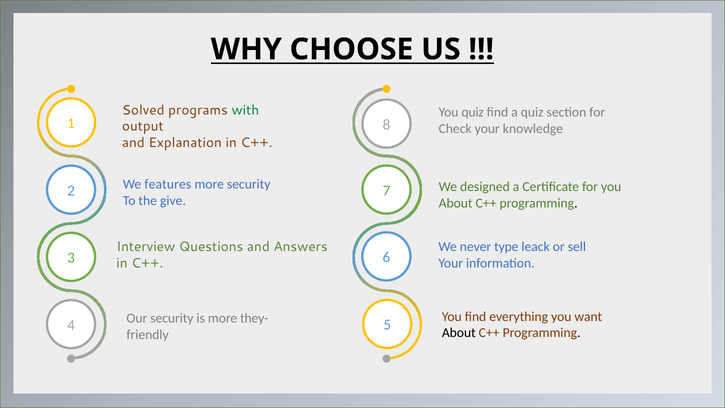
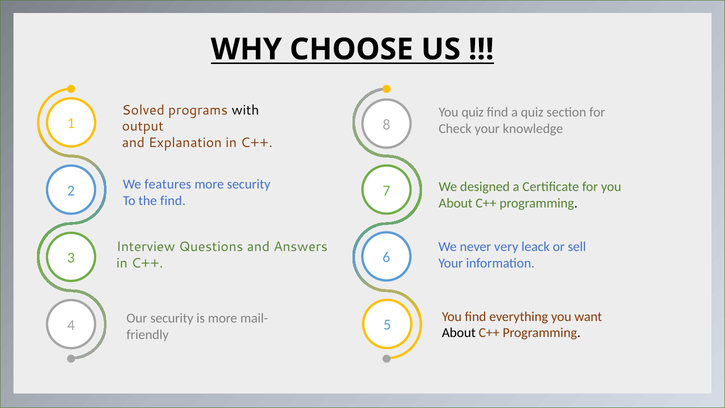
with colour: green -> black
the give: give -> find
type: type -> very
they-: they- -> mail-
